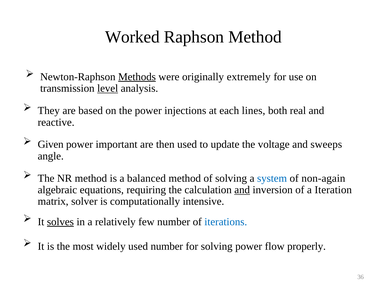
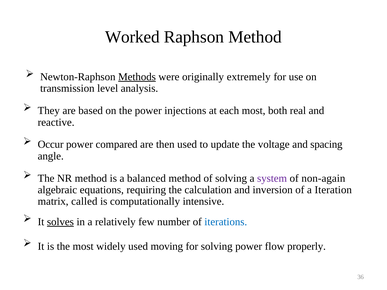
level underline: present -> none
each lines: lines -> most
Given: Given -> Occur
important: important -> compared
sweeps: sweeps -> spacing
system colour: blue -> purple
and at (242, 190) underline: present -> none
solver: solver -> called
used number: number -> moving
